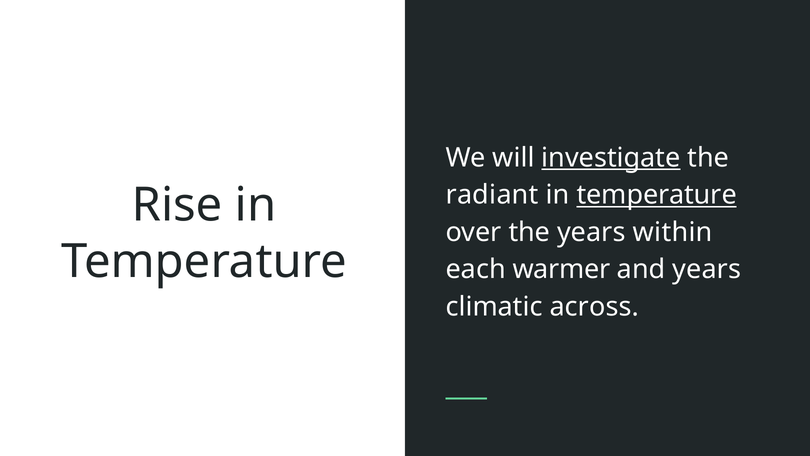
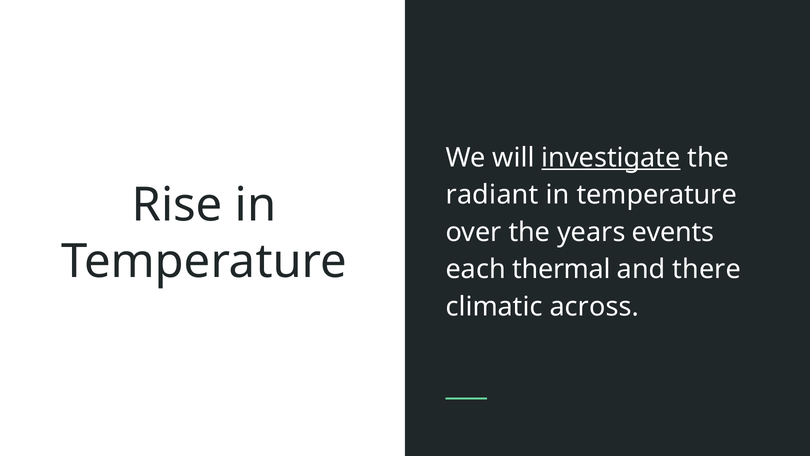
temperature at (657, 195) underline: present -> none
within: within -> events
warmer: warmer -> thermal
and years: years -> there
